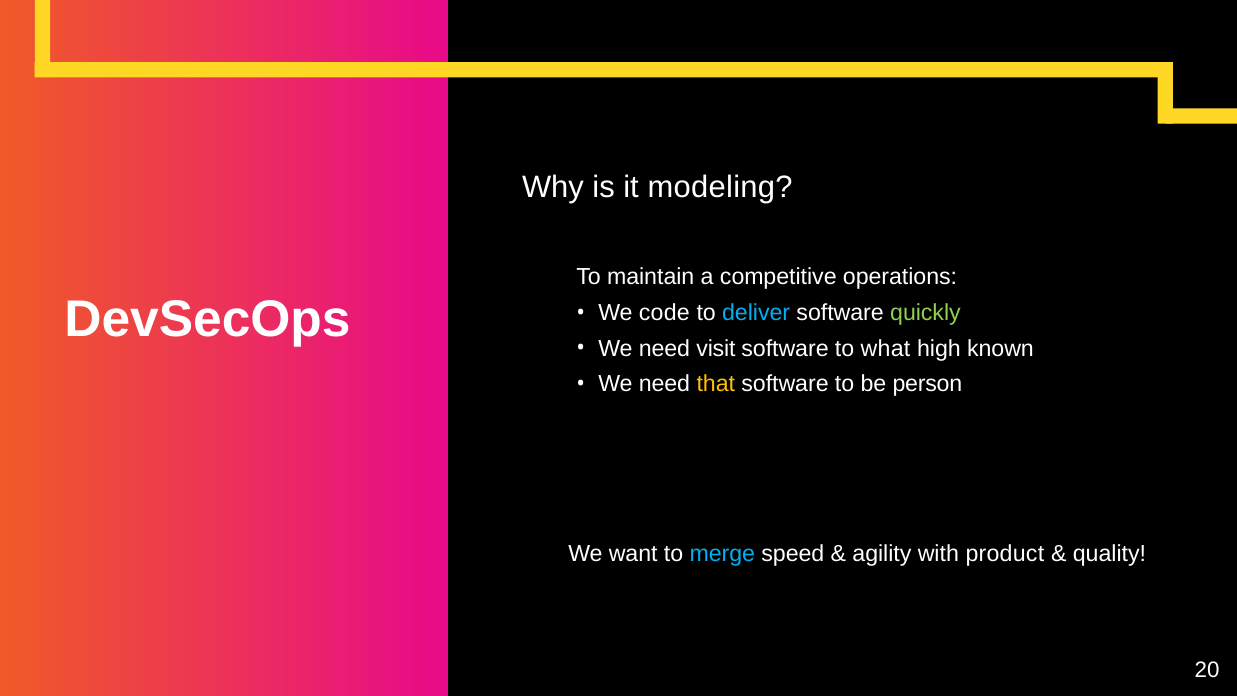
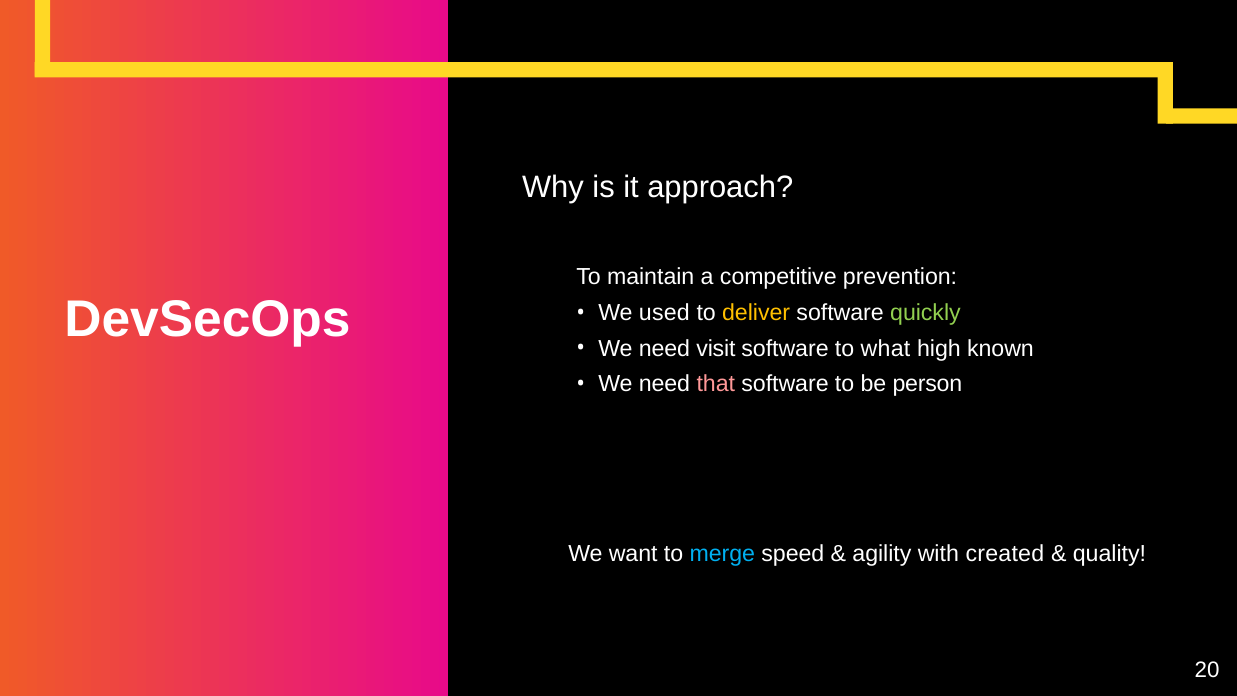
modeling: modeling -> approach
operations: operations -> prevention
code: code -> used
deliver colour: light blue -> yellow
that colour: yellow -> pink
product: product -> created
